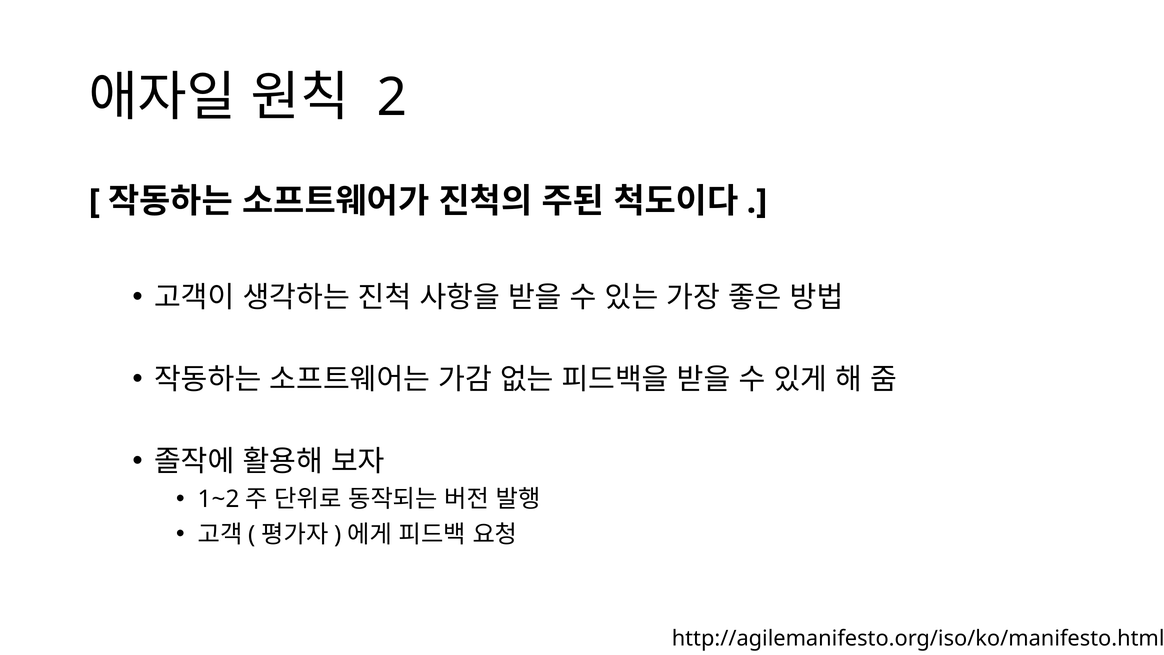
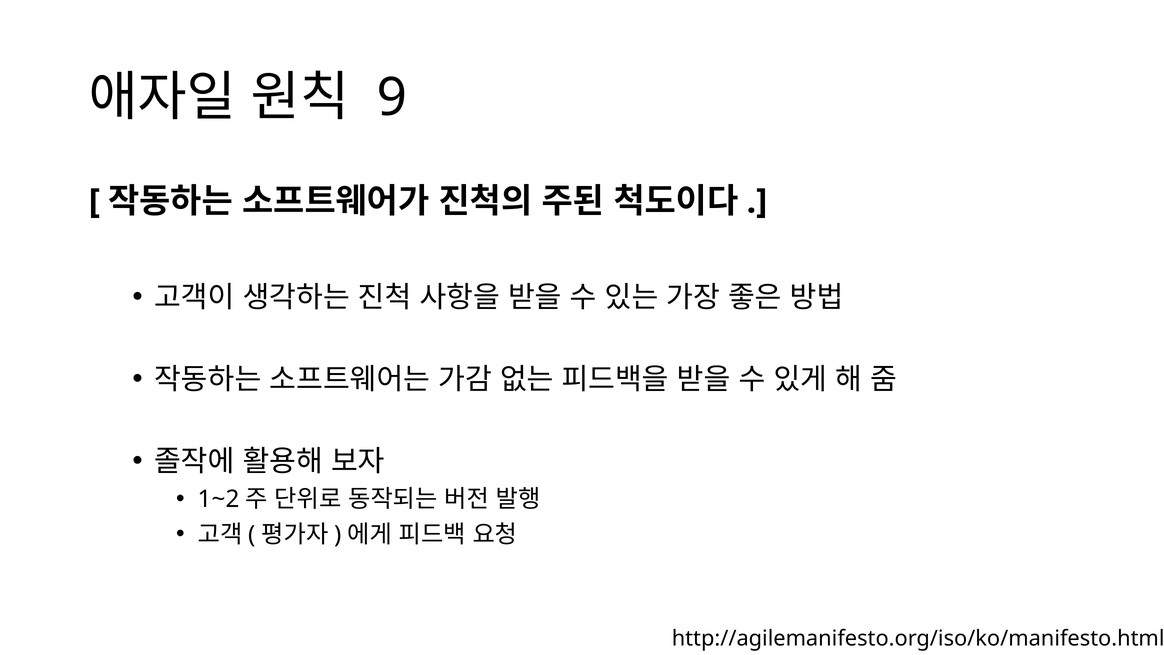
2: 2 -> 9
